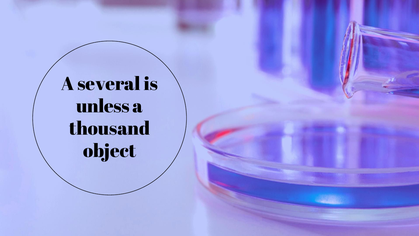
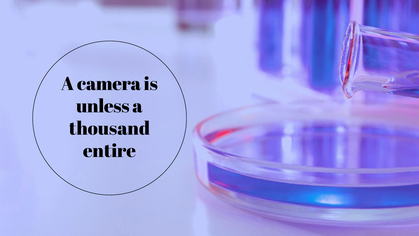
several: several -> camera
object: object -> entire
